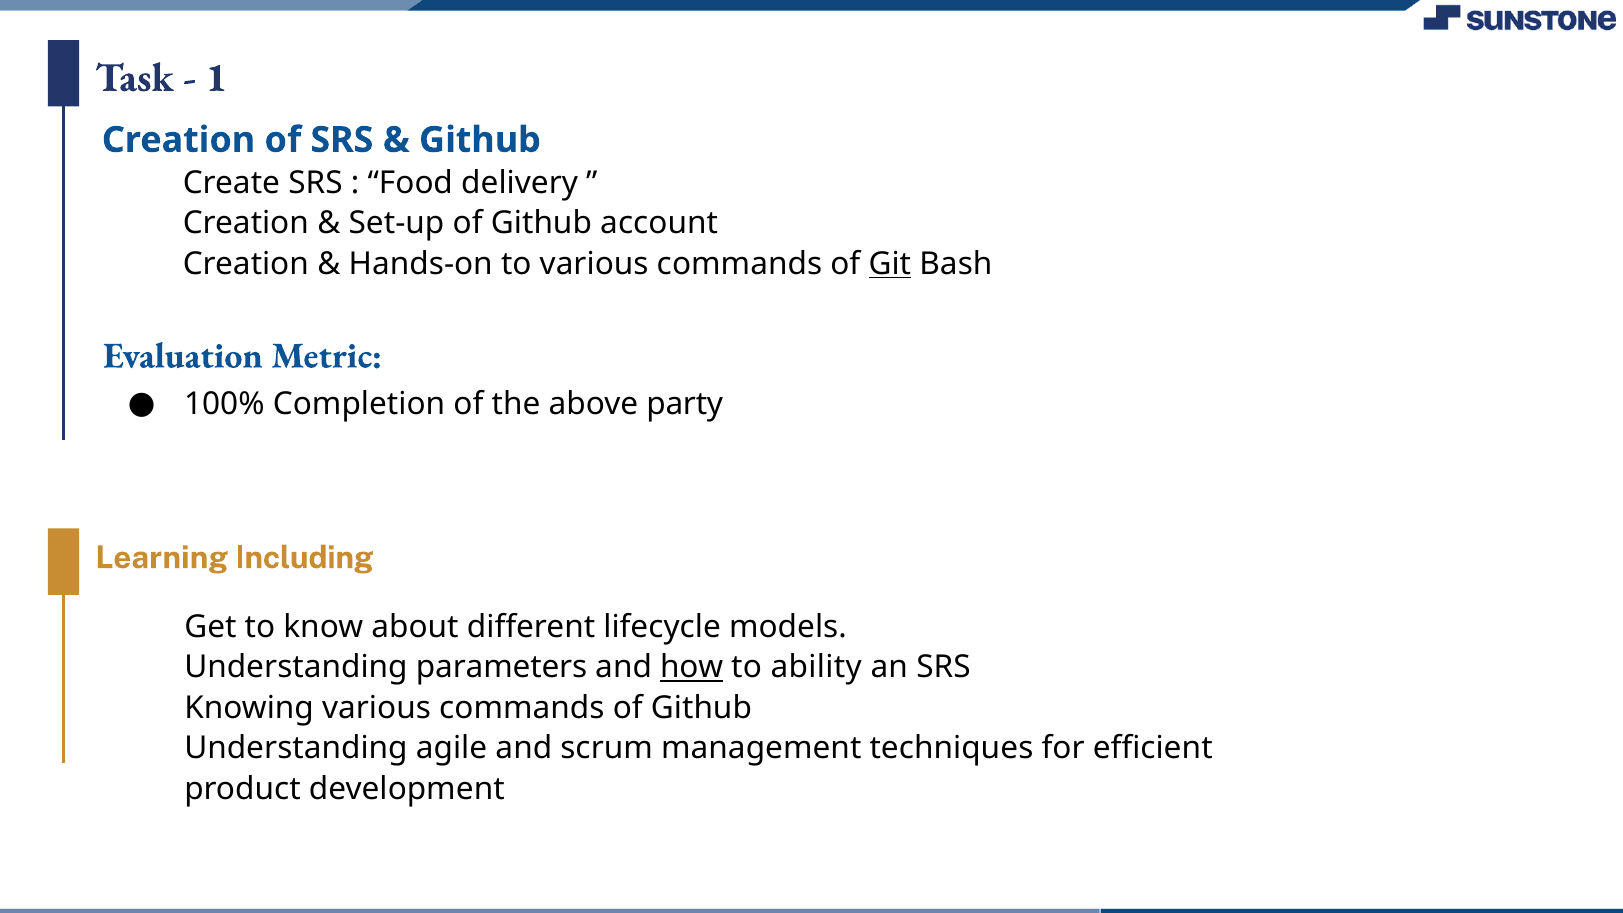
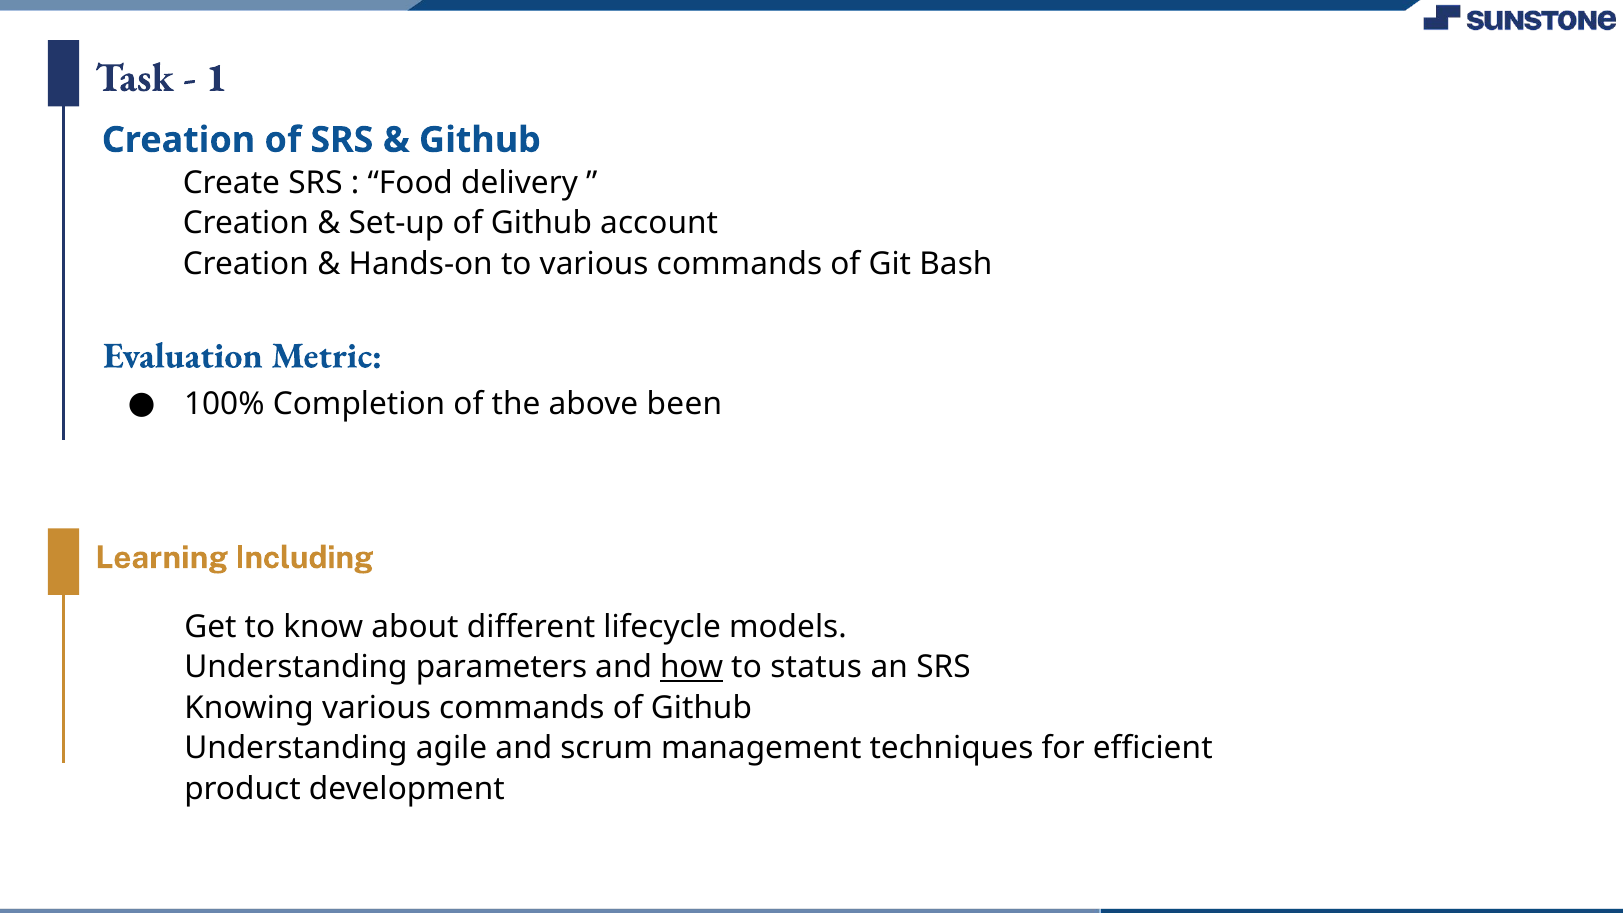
Git underline: present -> none
party: party -> been
ability: ability -> status
